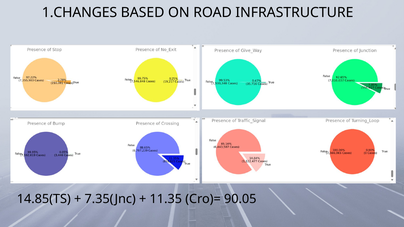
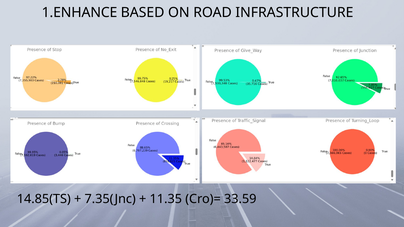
1.CHANGES: 1.CHANGES -> 1.ENHANCE
90.05: 90.05 -> 33.59
